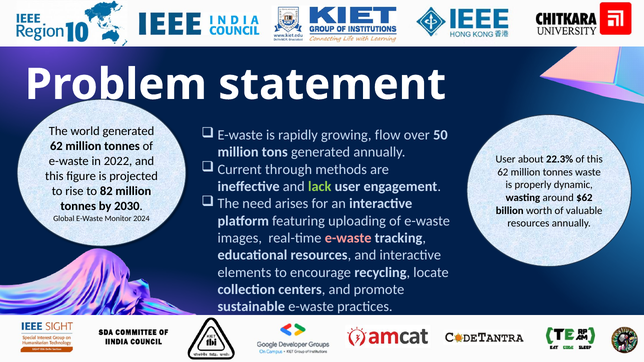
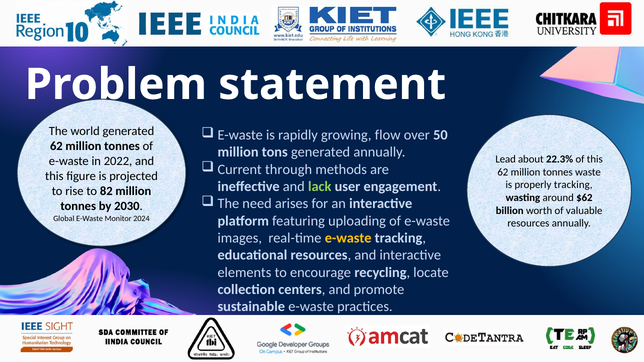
User at (506, 159): User -> Lead
properly dynamic: dynamic -> tracking
e-waste at (348, 238) colour: pink -> yellow
